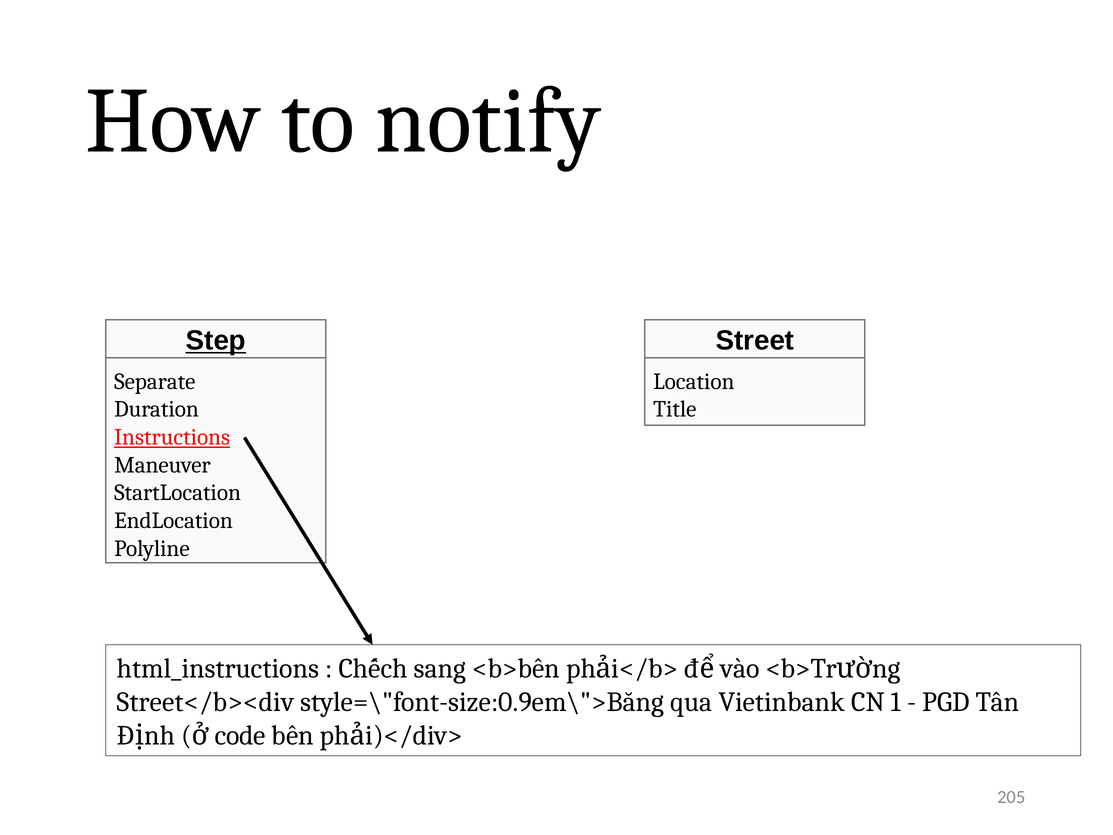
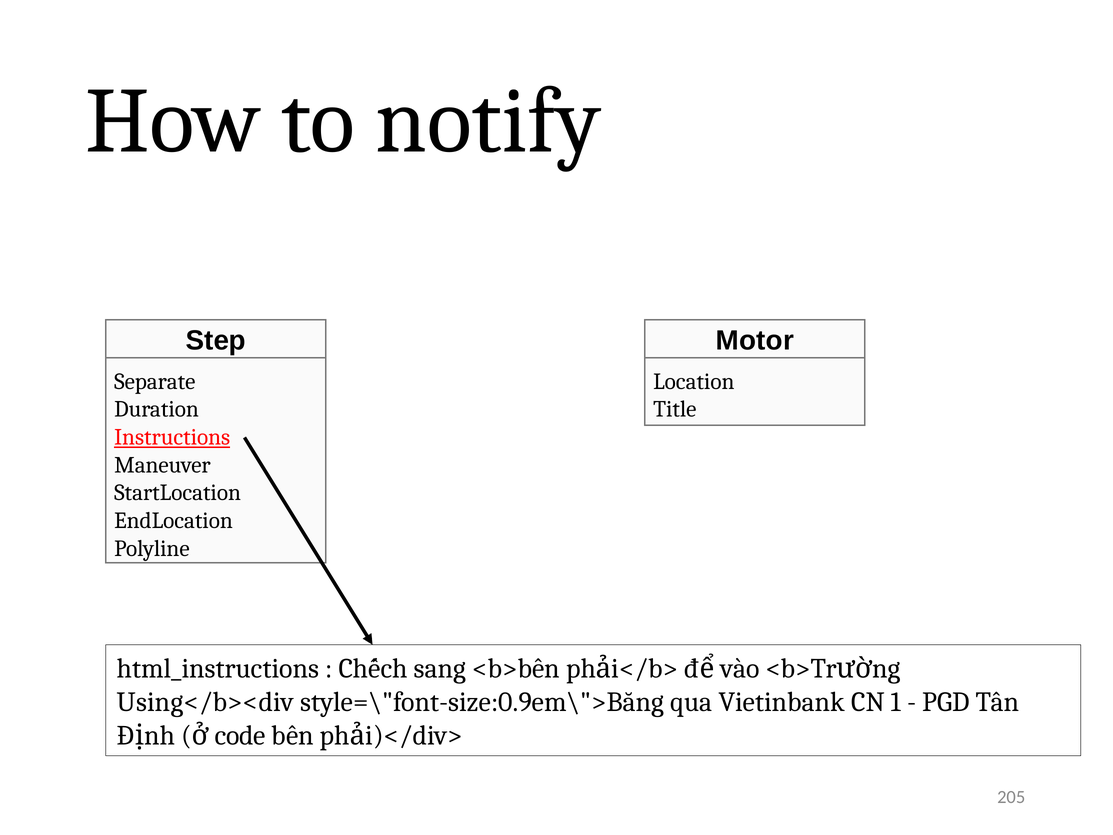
Step underline: present -> none
Street: Street -> Motor
Street</b><div: Street</b><div -> Using</b><div
